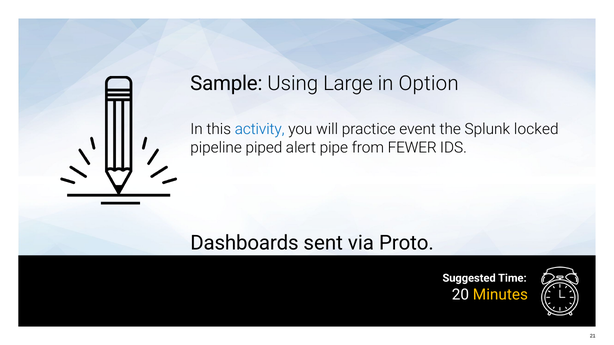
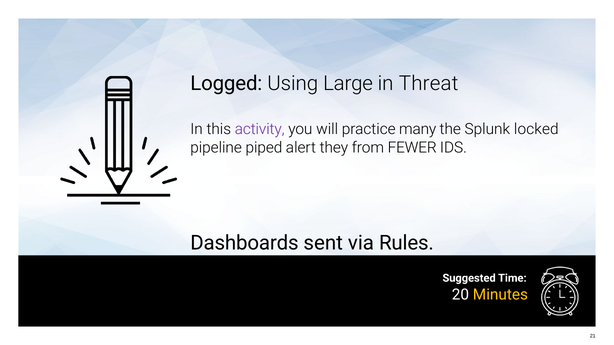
Sample: Sample -> Logged
Option: Option -> Threat
activity colour: blue -> purple
event: event -> many
pipe: pipe -> they
Proto: Proto -> Rules
